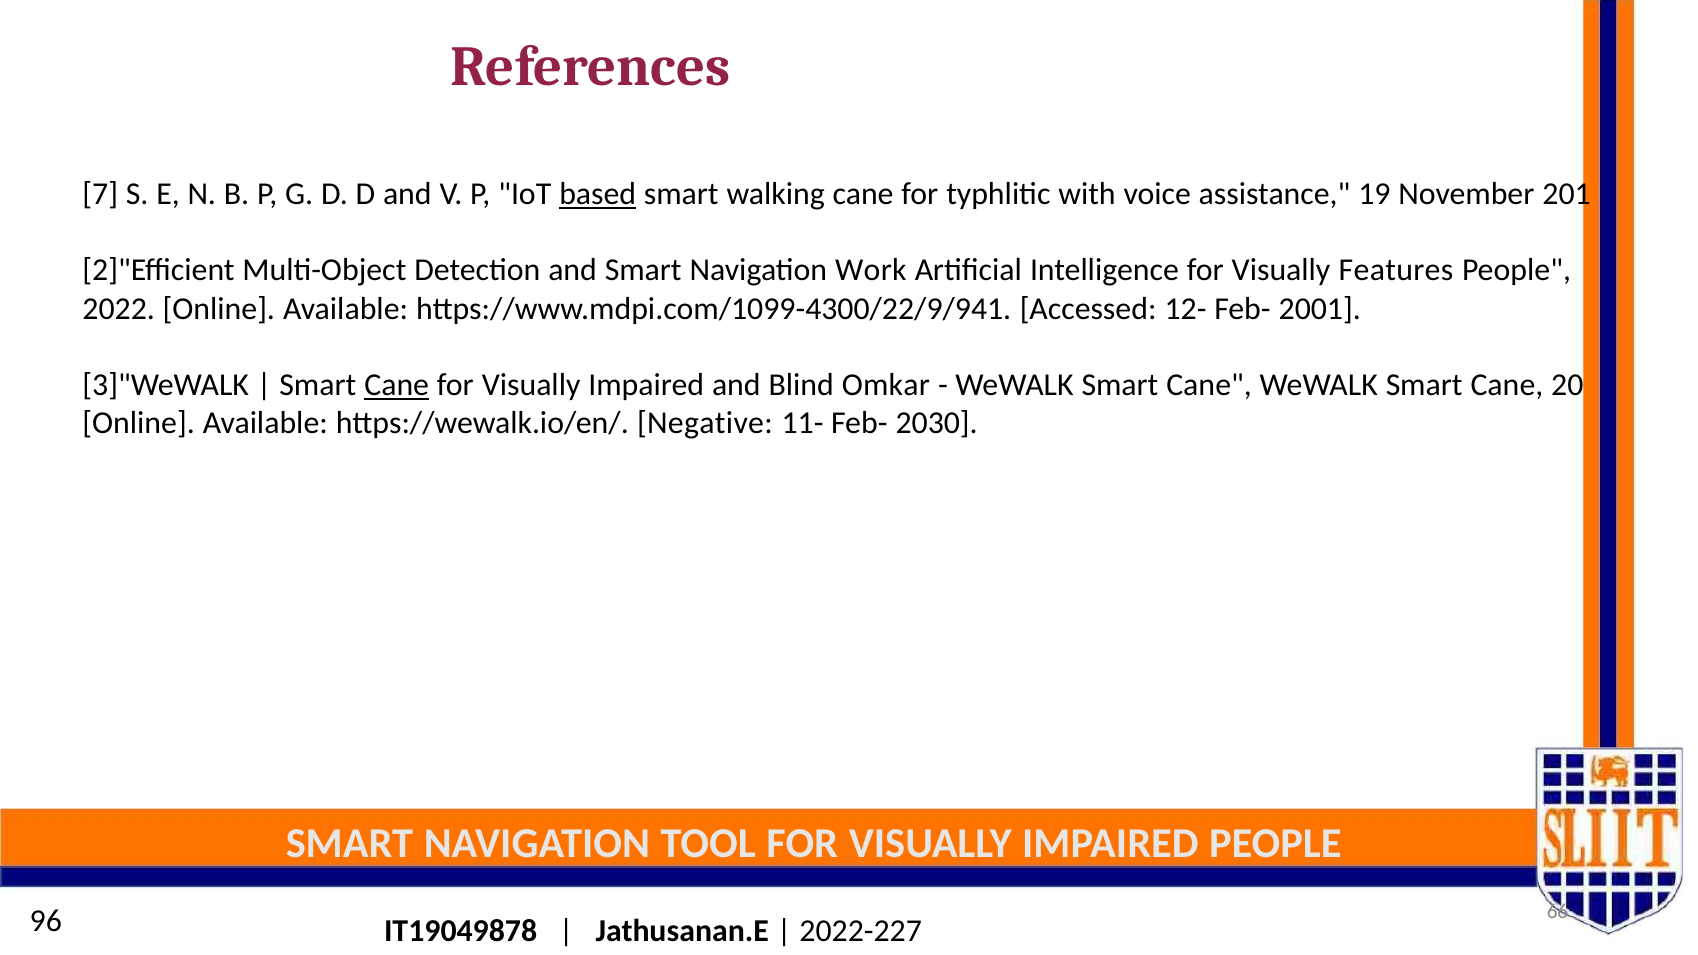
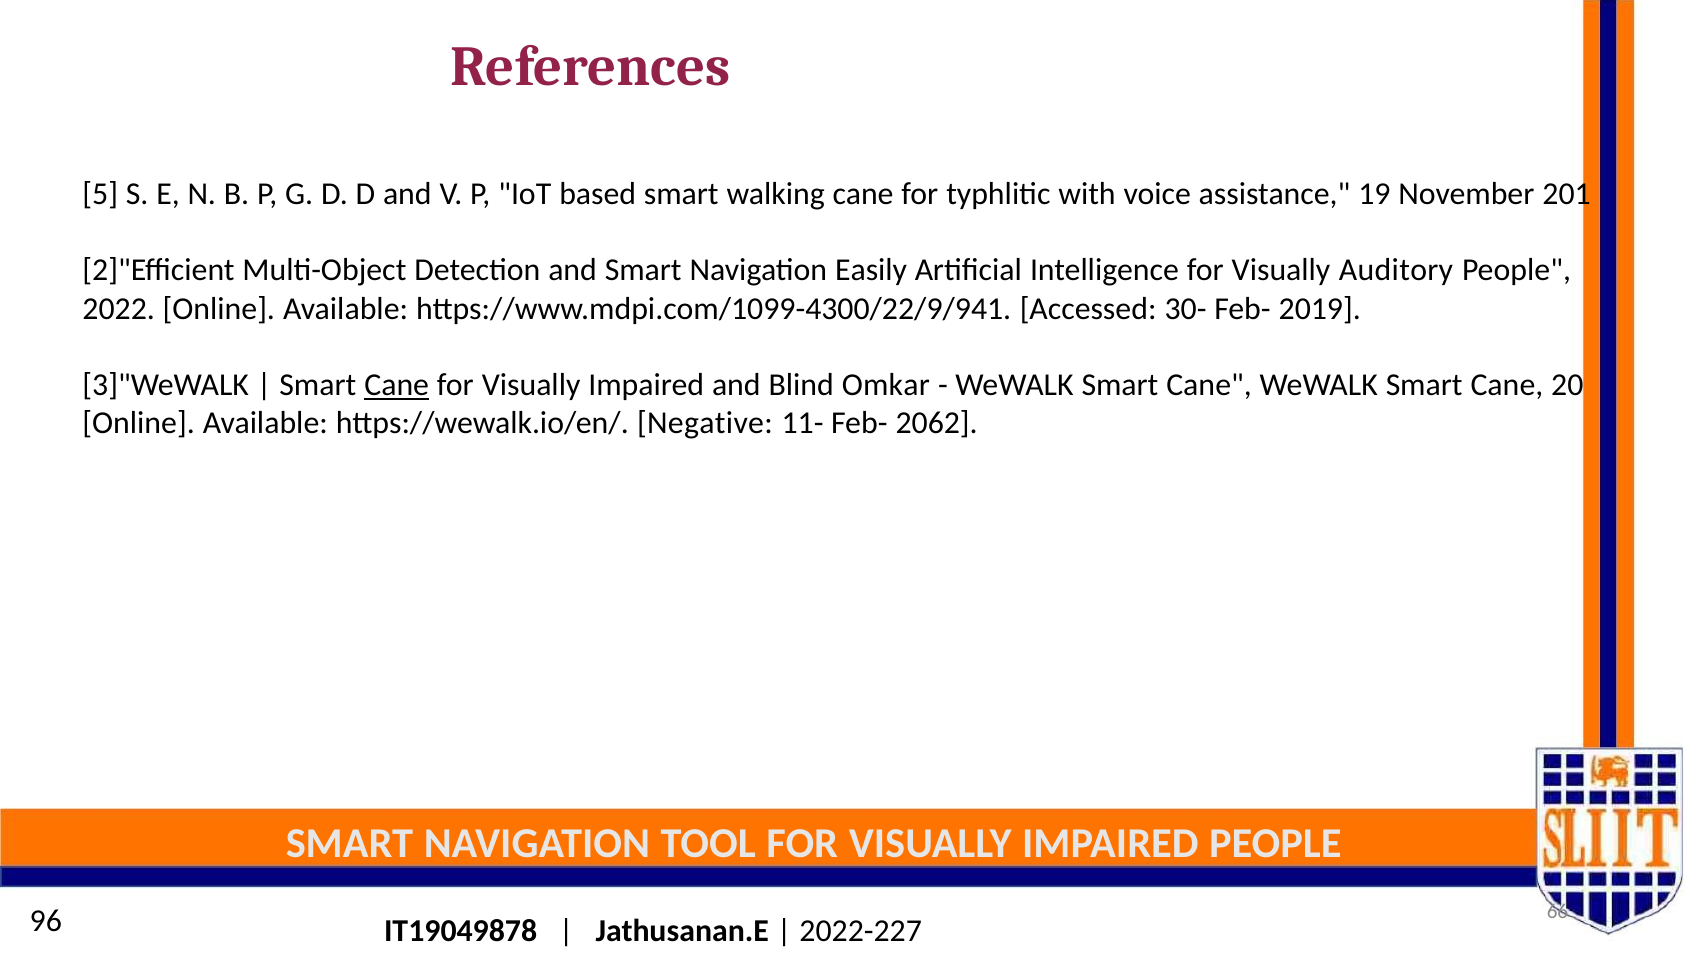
7: 7 -> 5
based underline: present -> none
Work: Work -> Easily
Features: Features -> Auditory
12-: 12- -> 30-
2001: 2001 -> 2019
2030: 2030 -> 2062
